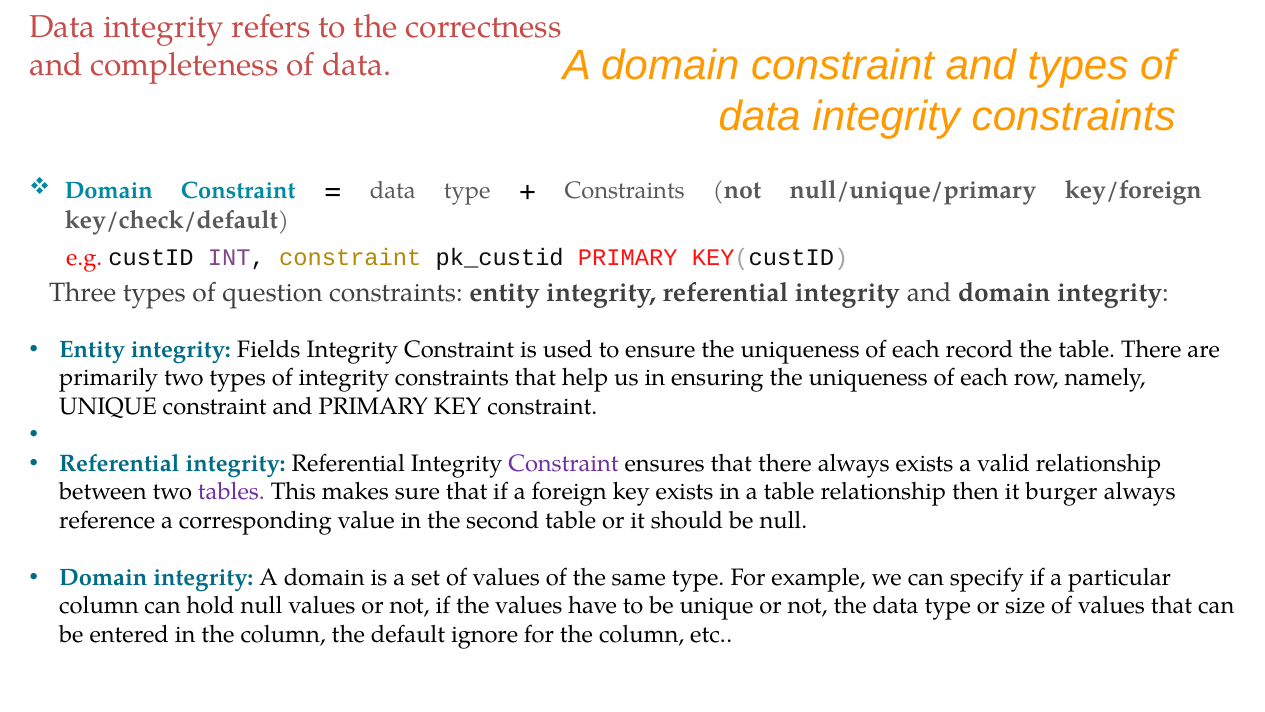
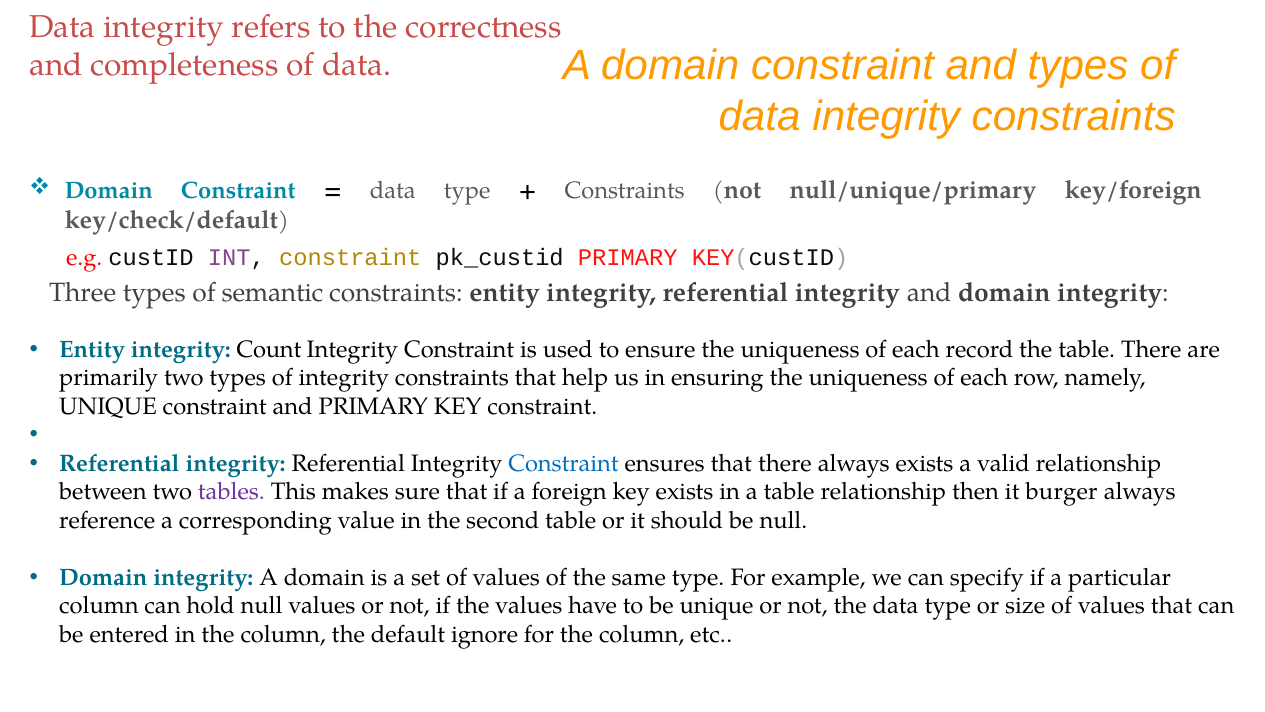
question: question -> semantic
Fields: Fields -> Count
Constraint at (563, 463) colour: purple -> blue
